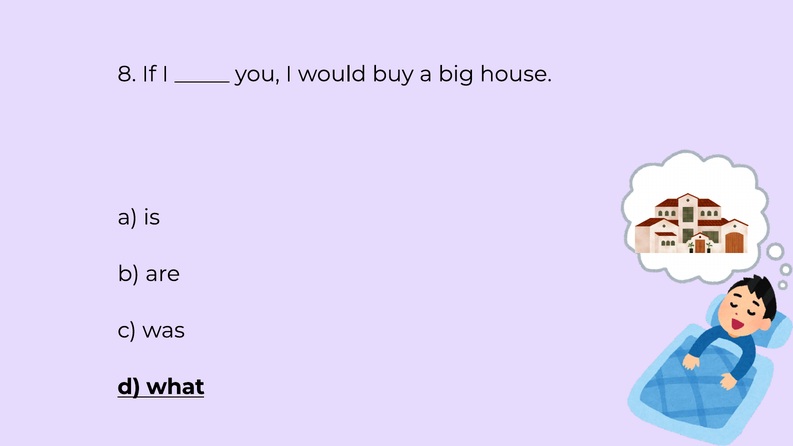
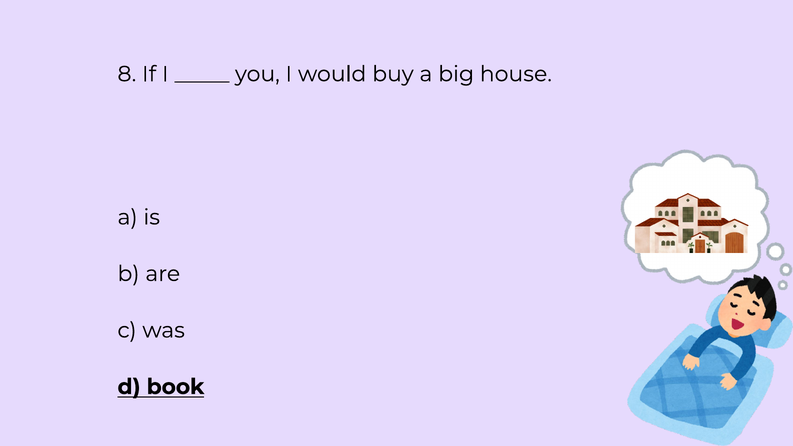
what: what -> book
